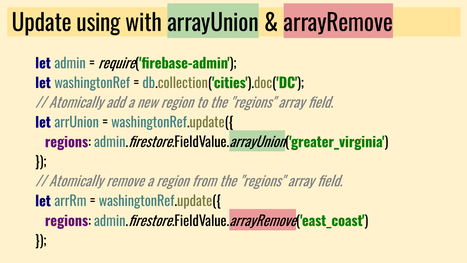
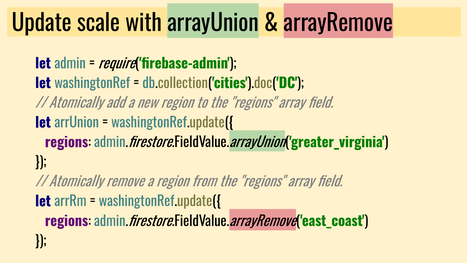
using: using -> scale
